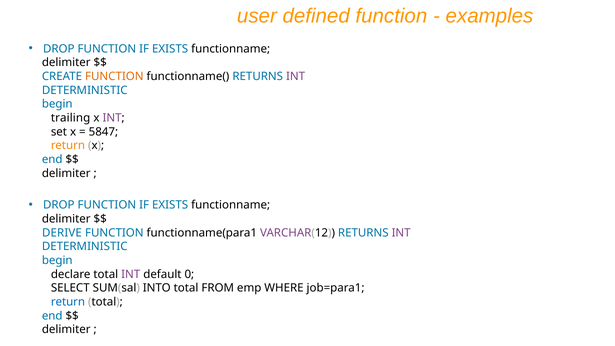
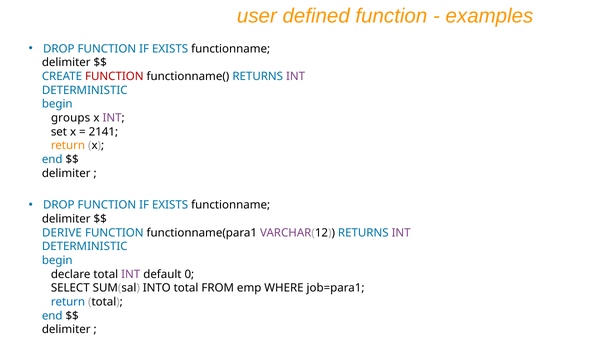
FUNCTION at (114, 76) colour: orange -> red
trailing: trailing -> groups
5847: 5847 -> 2141
